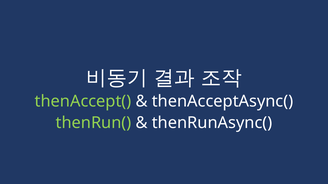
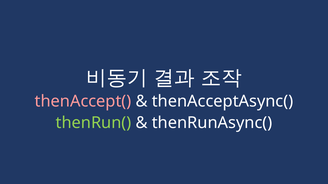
thenAccept( colour: light green -> pink
